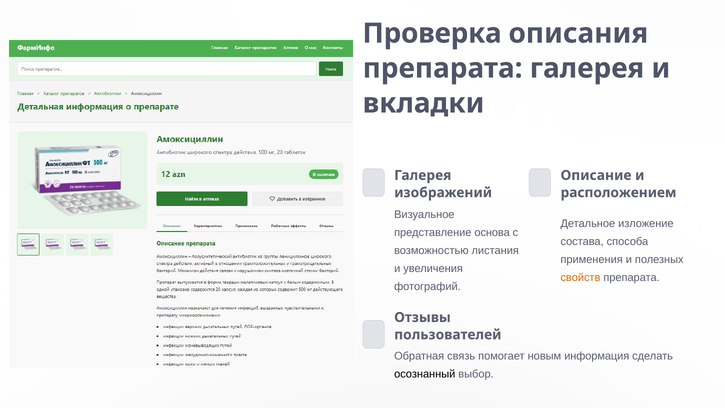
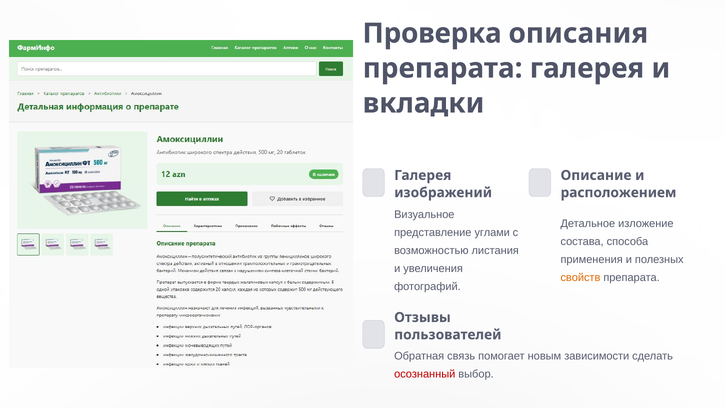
основа: основа -> углами
информация: информация -> зависимости
осознанный colour: black -> red
